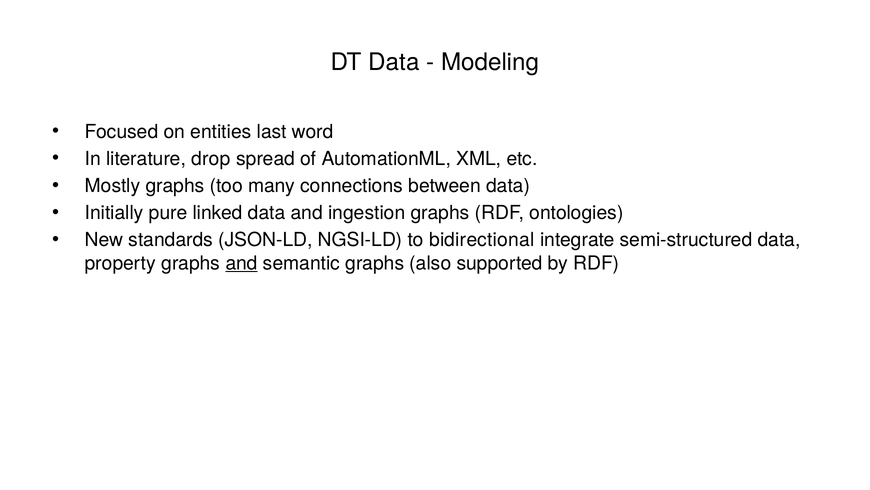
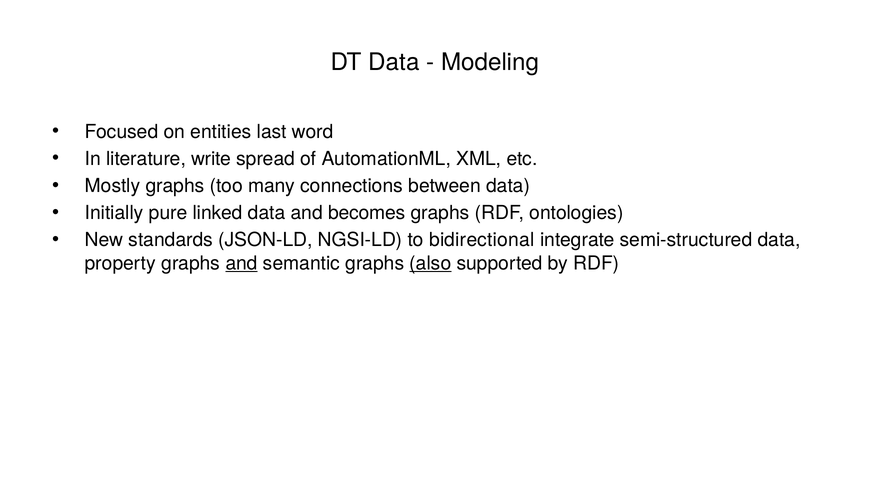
drop: drop -> write
ingestion: ingestion -> becomes
also underline: none -> present
